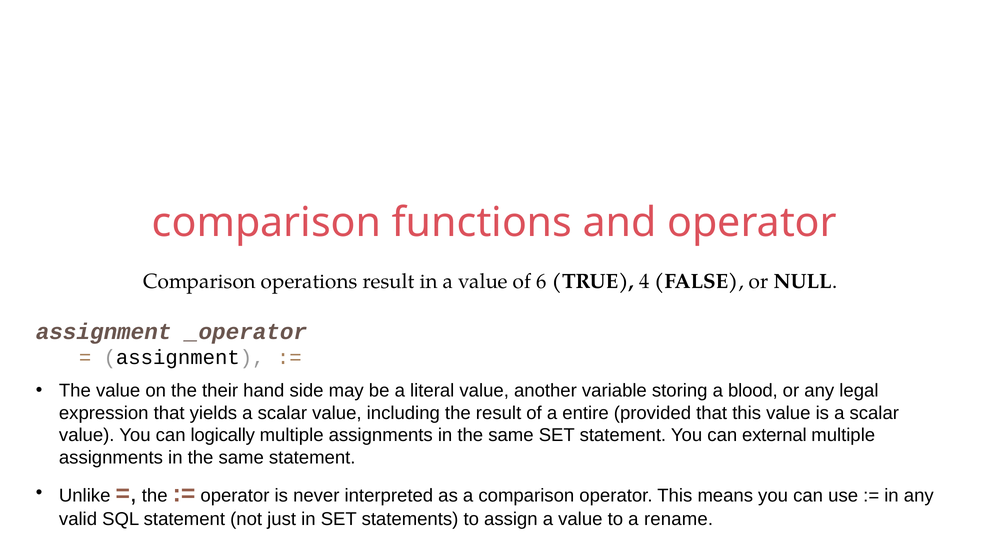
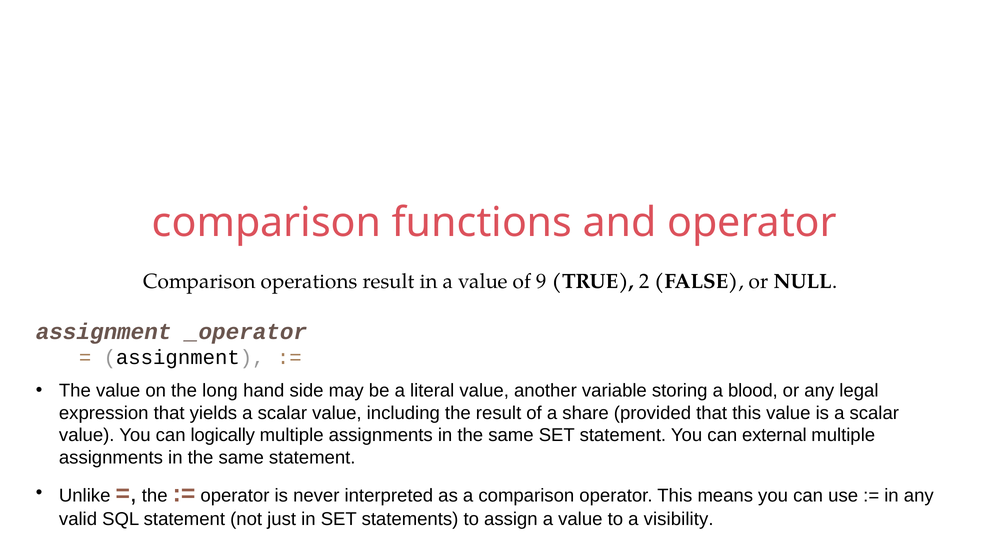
6: 6 -> 9
4: 4 -> 2
their: their -> long
entire: entire -> share
rename: rename -> visibility
